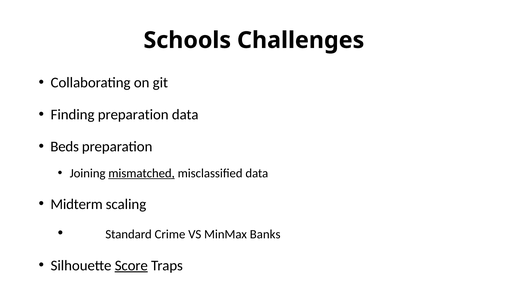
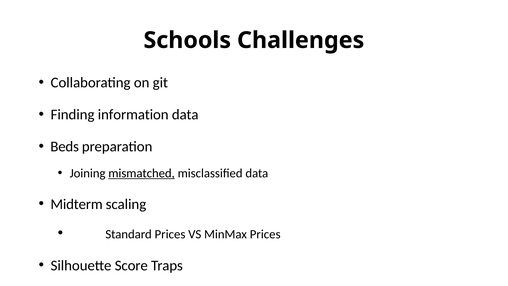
Finding preparation: preparation -> information
Standard Crime: Crime -> Prices
MinMax Banks: Banks -> Prices
Score underline: present -> none
